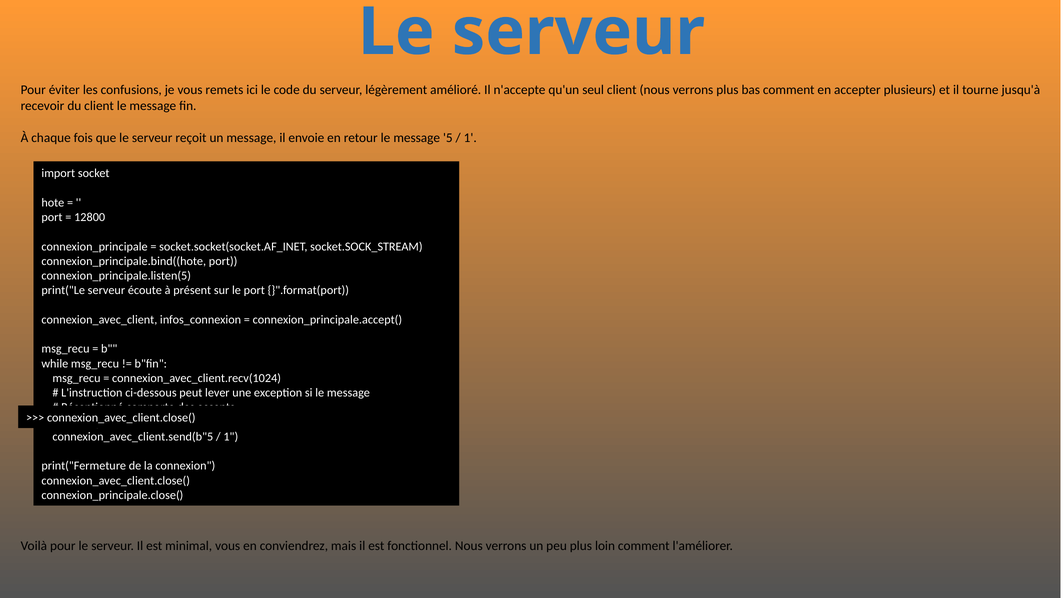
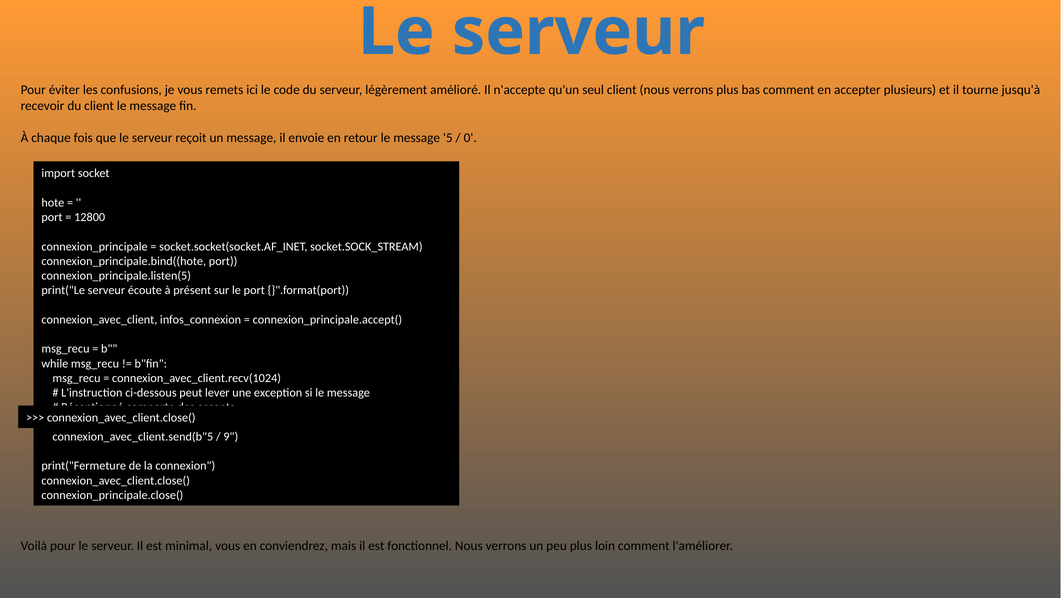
1 at (470, 138): 1 -> 0
1 at (231, 437): 1 -> 9
